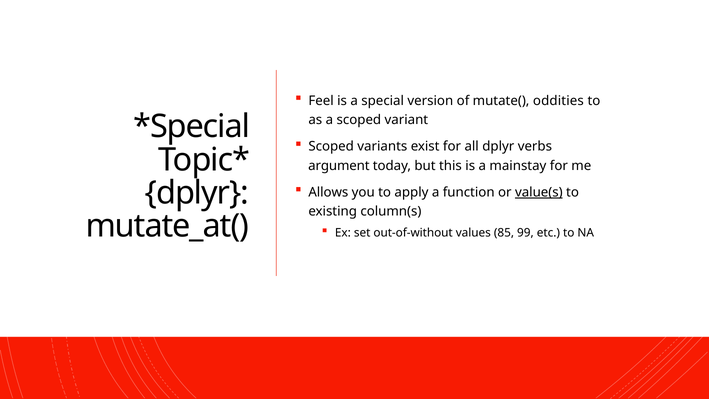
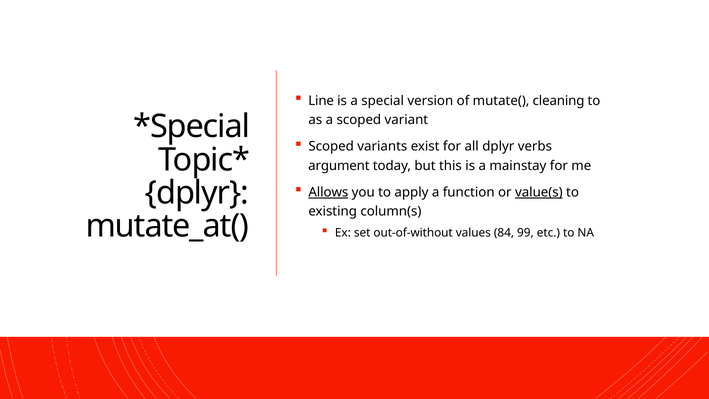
Feel: Feel -> Line
oddities: oddities -> cleaning
Allows underline: none -> present
85: 85 -> 84
